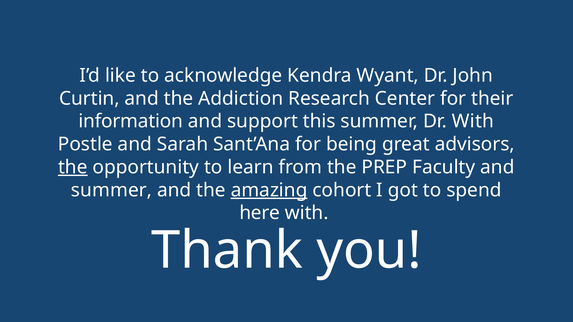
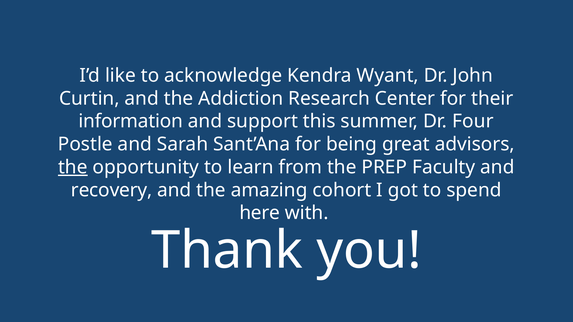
Dr With: With -> Four
summer at (111, 190): summer -> recovery
amazing underline: present -> none
